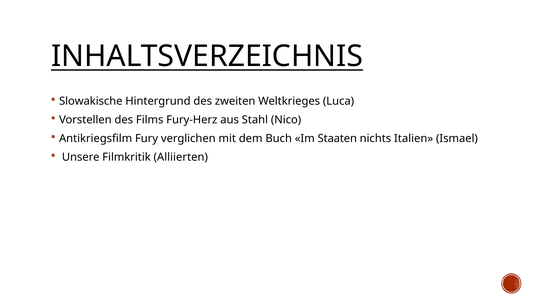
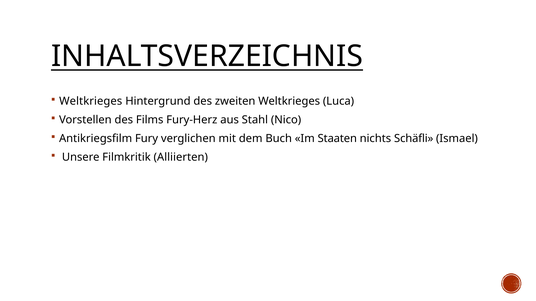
Slowakische at (91, 101): Slowakische -> Weltkrieges
Italien: Italien -> Schäfli
